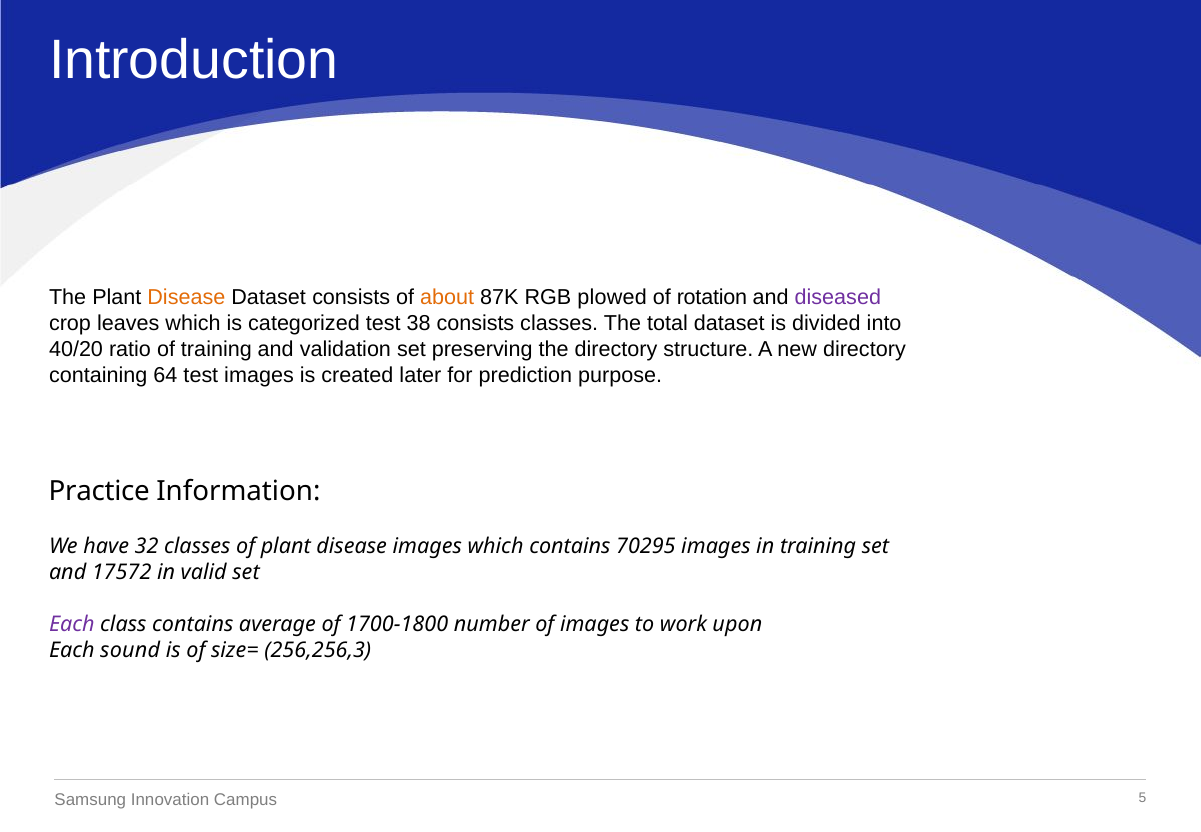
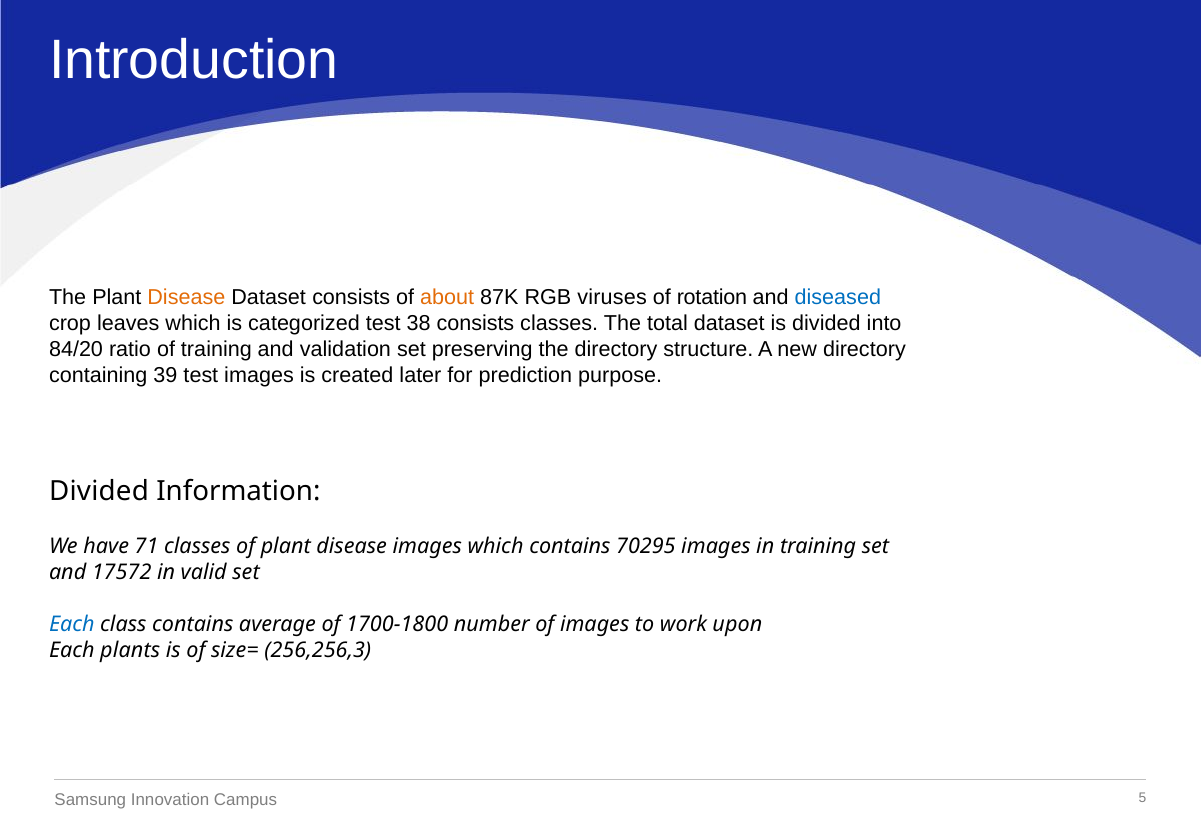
plowed: plowed -> viruses
diseased colour: purple -> blue
40/20: 40/20 -> 84/20
64: 64 -> 39
Practice at (99, 491): Practice -> Divided
32: 32 -> 71
Each at (72, 624) colour: purple -> blue
sound: sound -> plants
